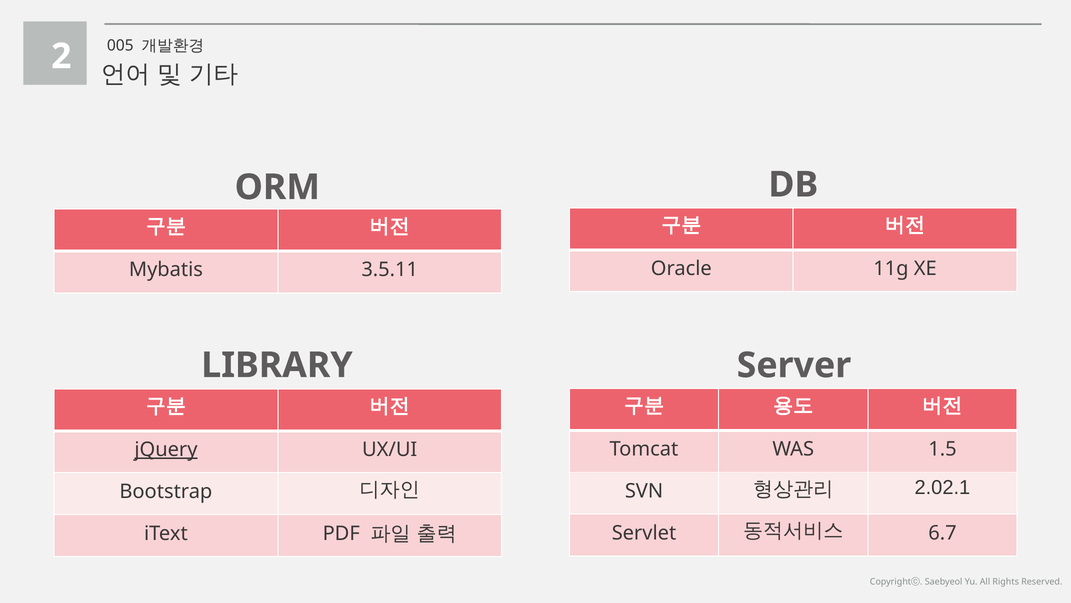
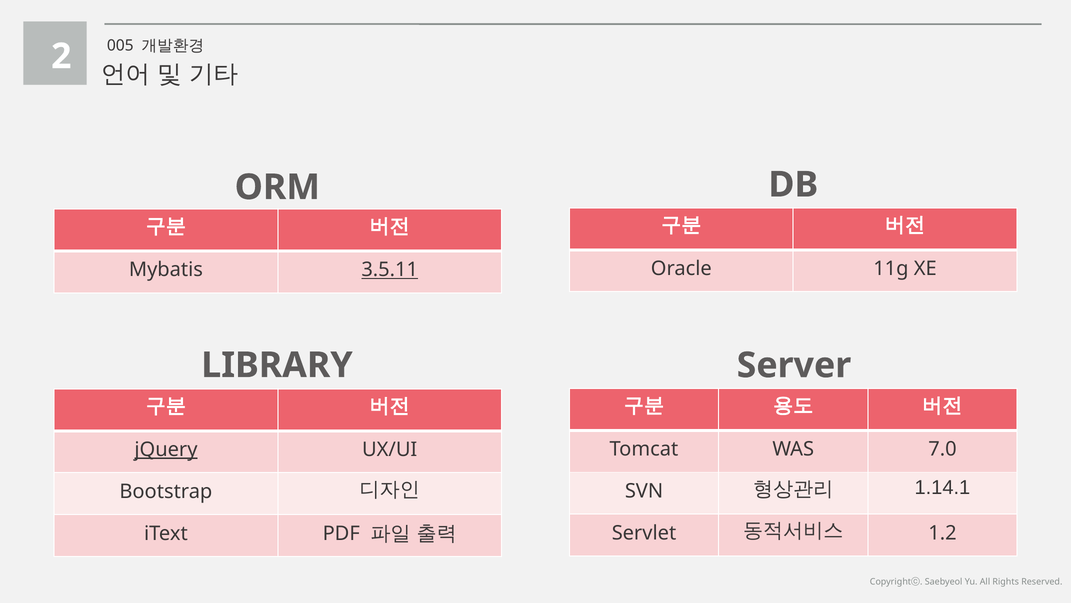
3.5.11 underline: none -> present
1.5: 1.5 -> 7.0
2.02.1: 2.02.1 -> 1.14.1
6.7: 6.7 -> 1.2
